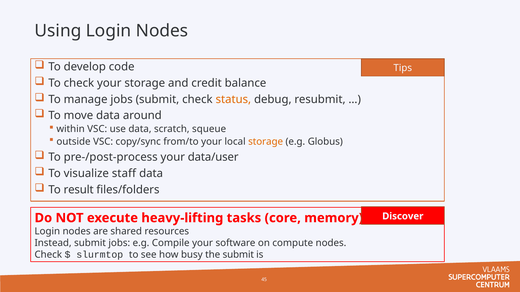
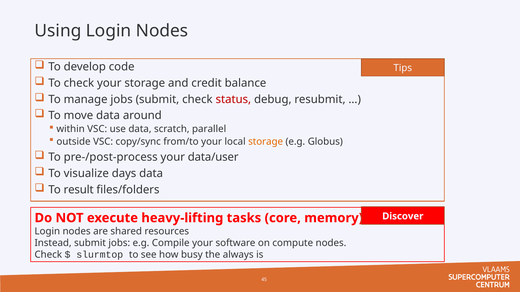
status colour: orange -> red
squeue: squeue -> parallel
staff: staff -> days
the submit: submit -> always
